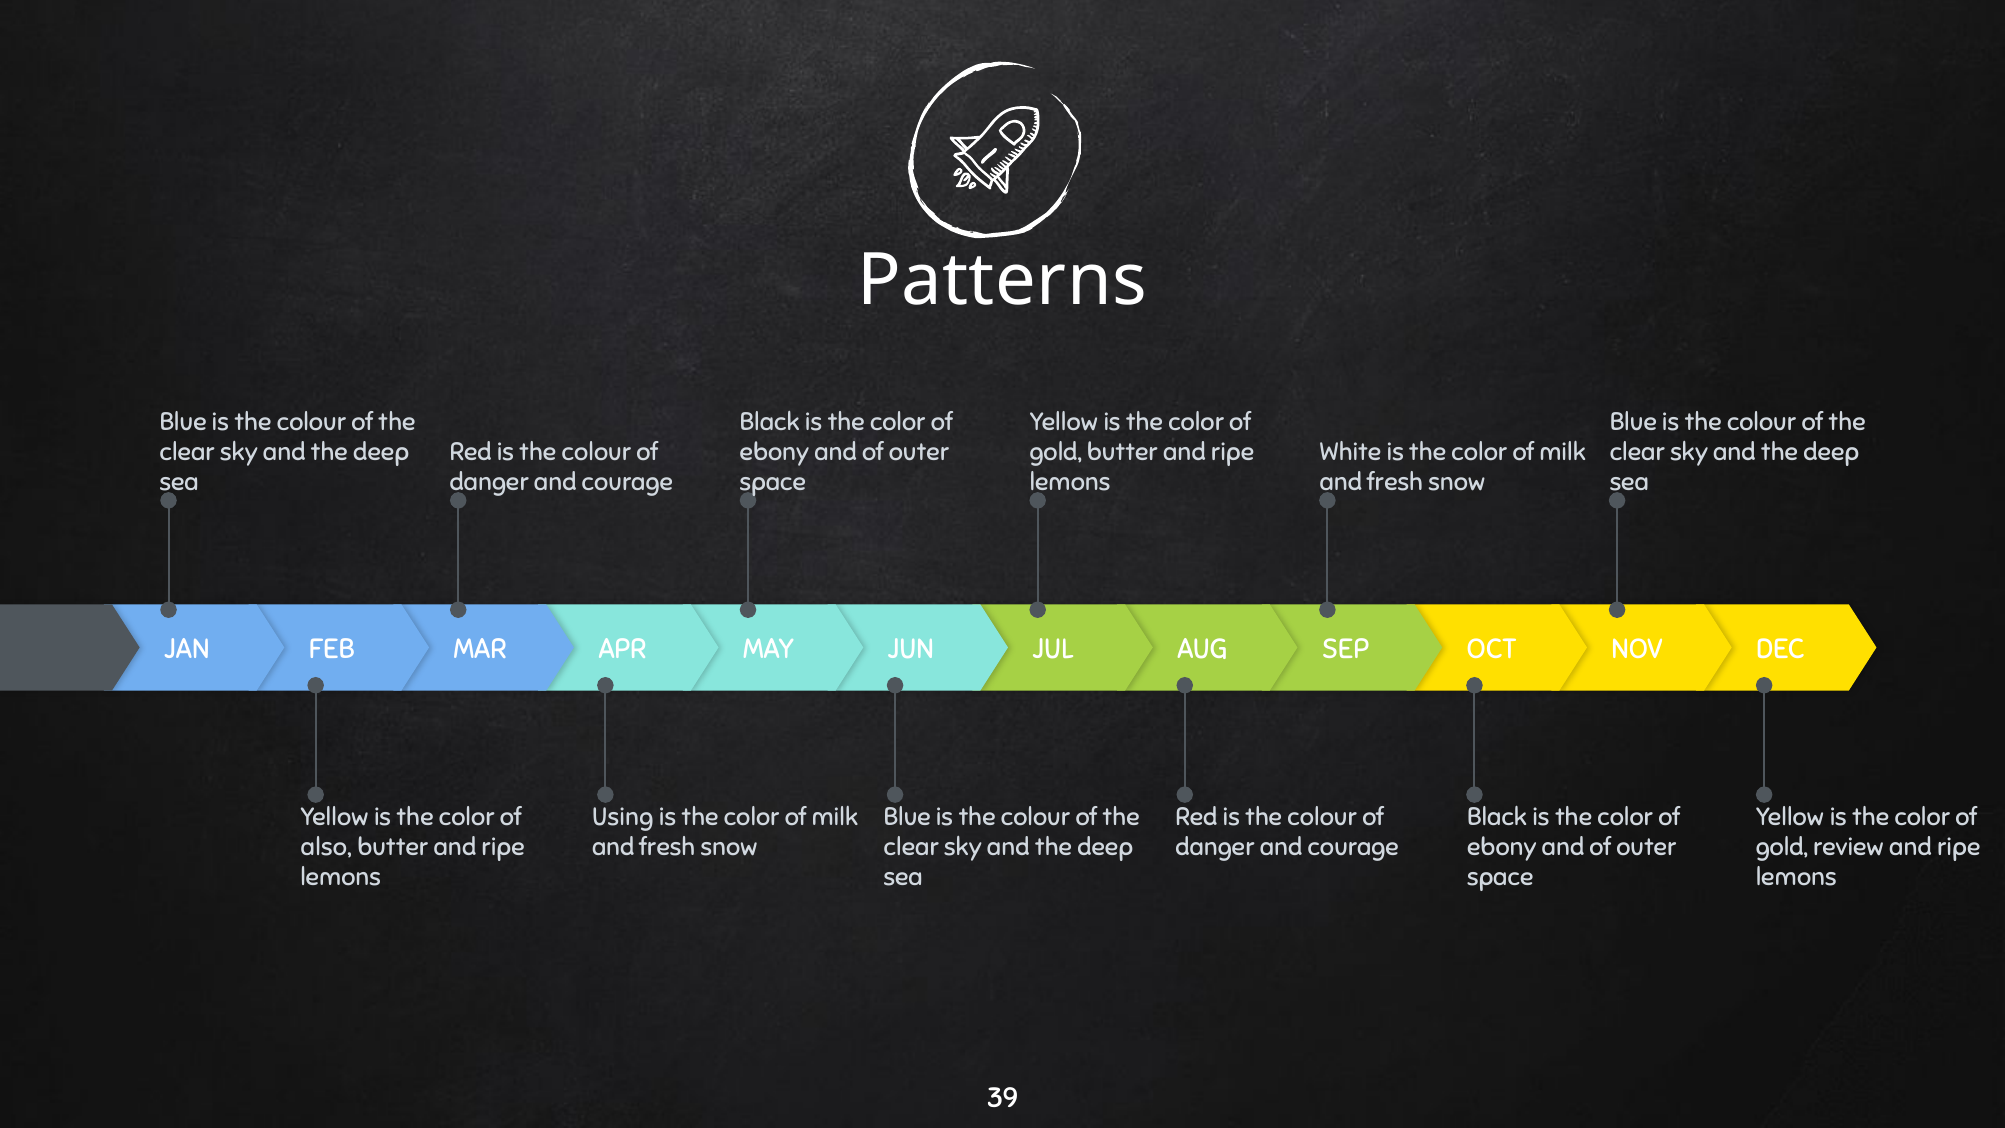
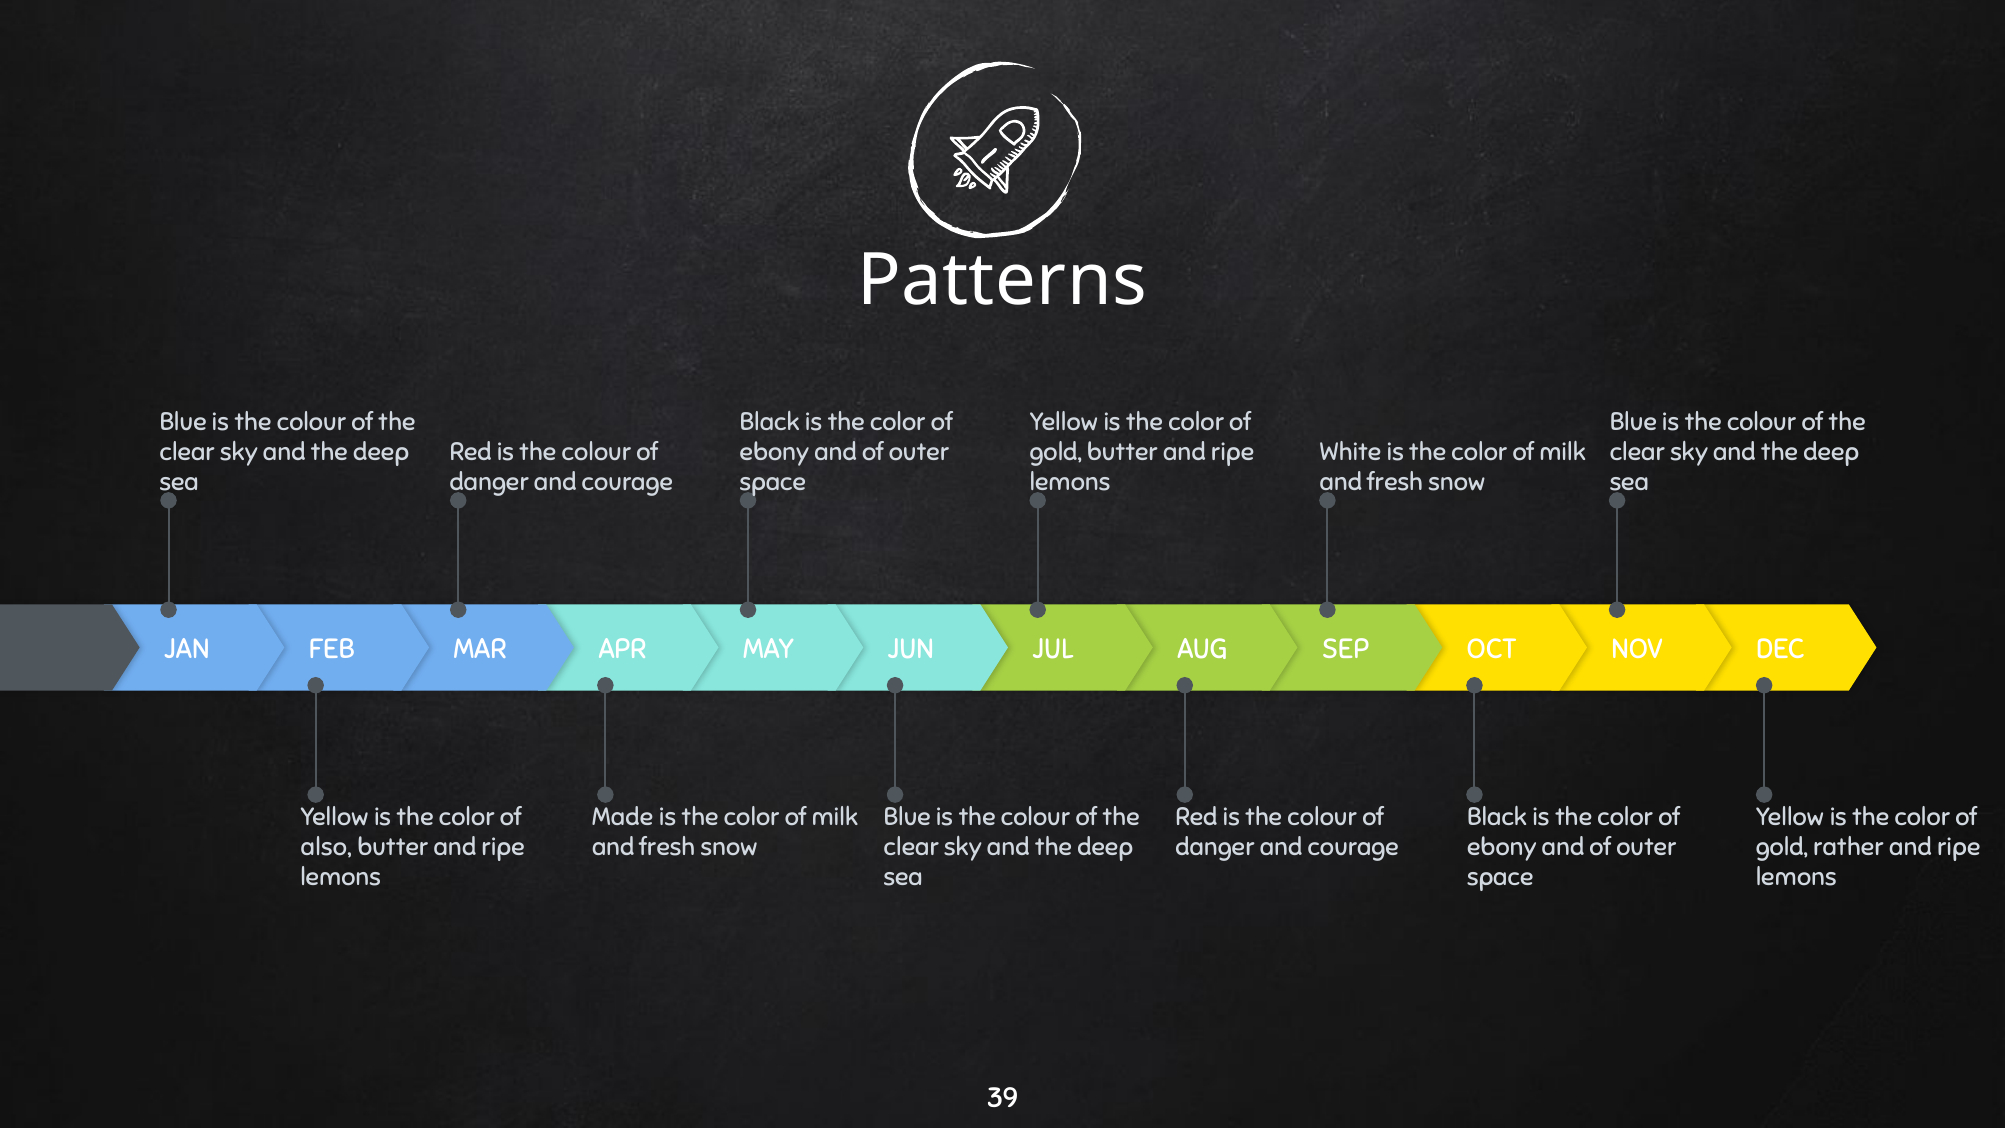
Using: Using -> Made
review: review -> rather
